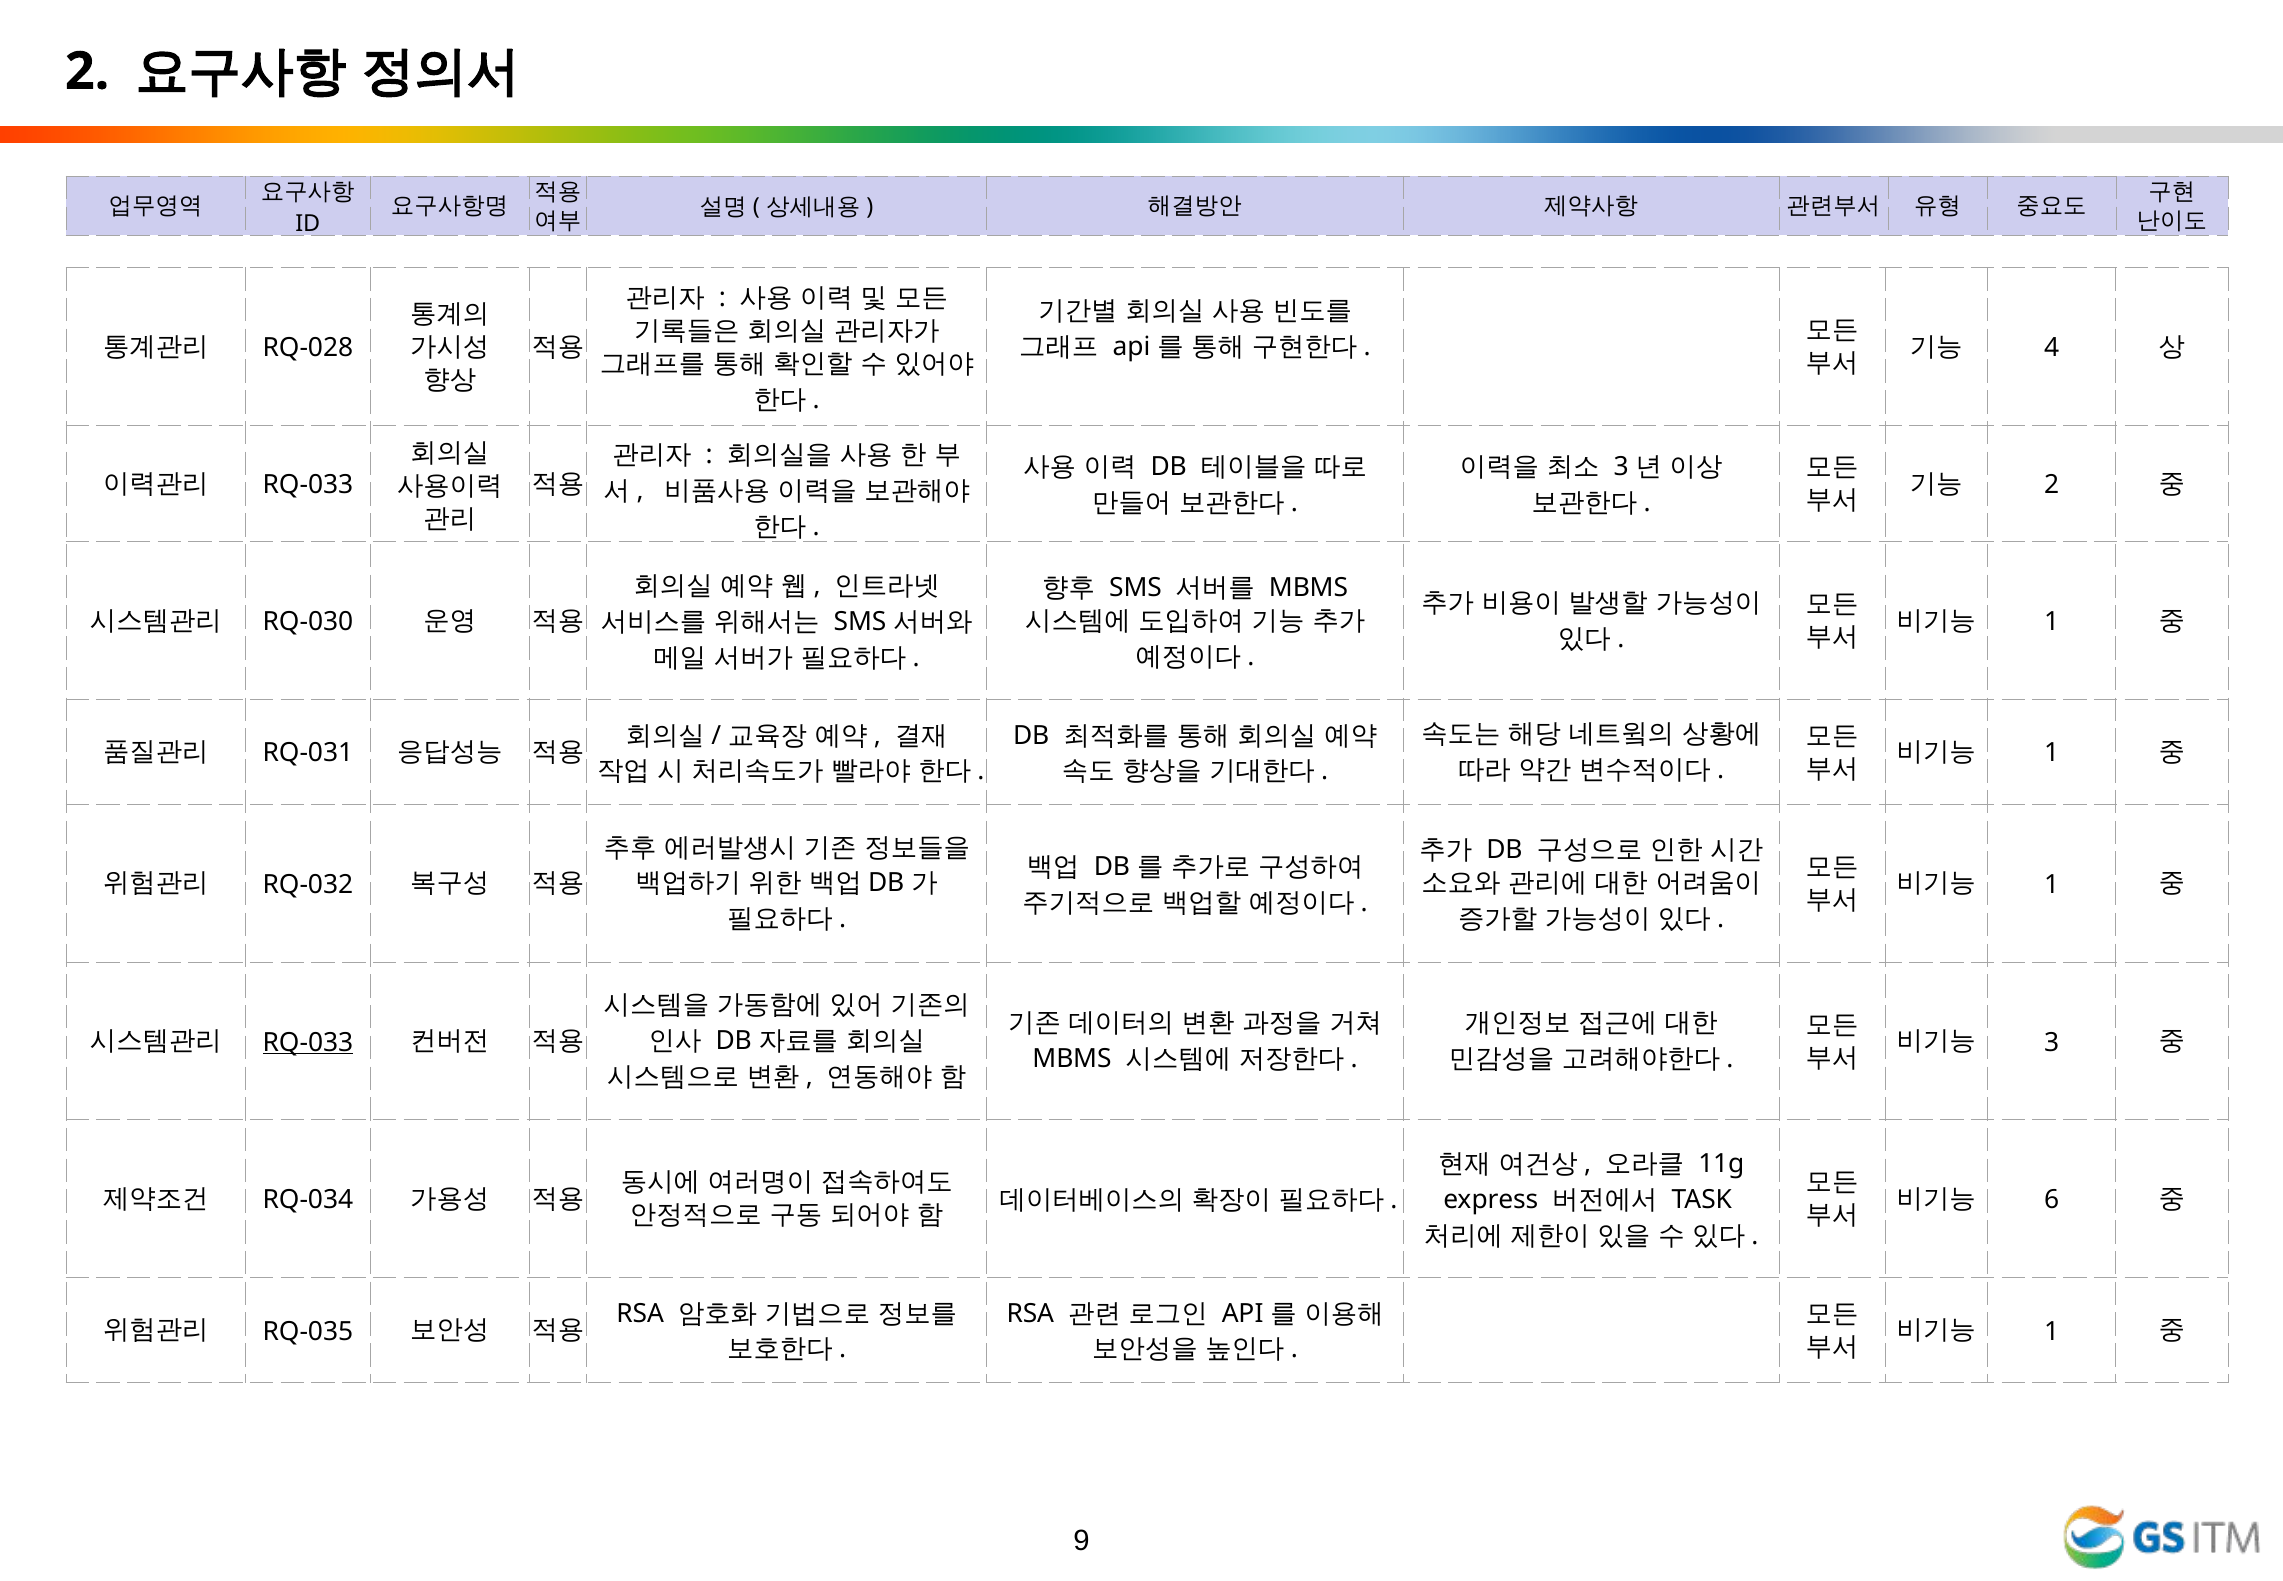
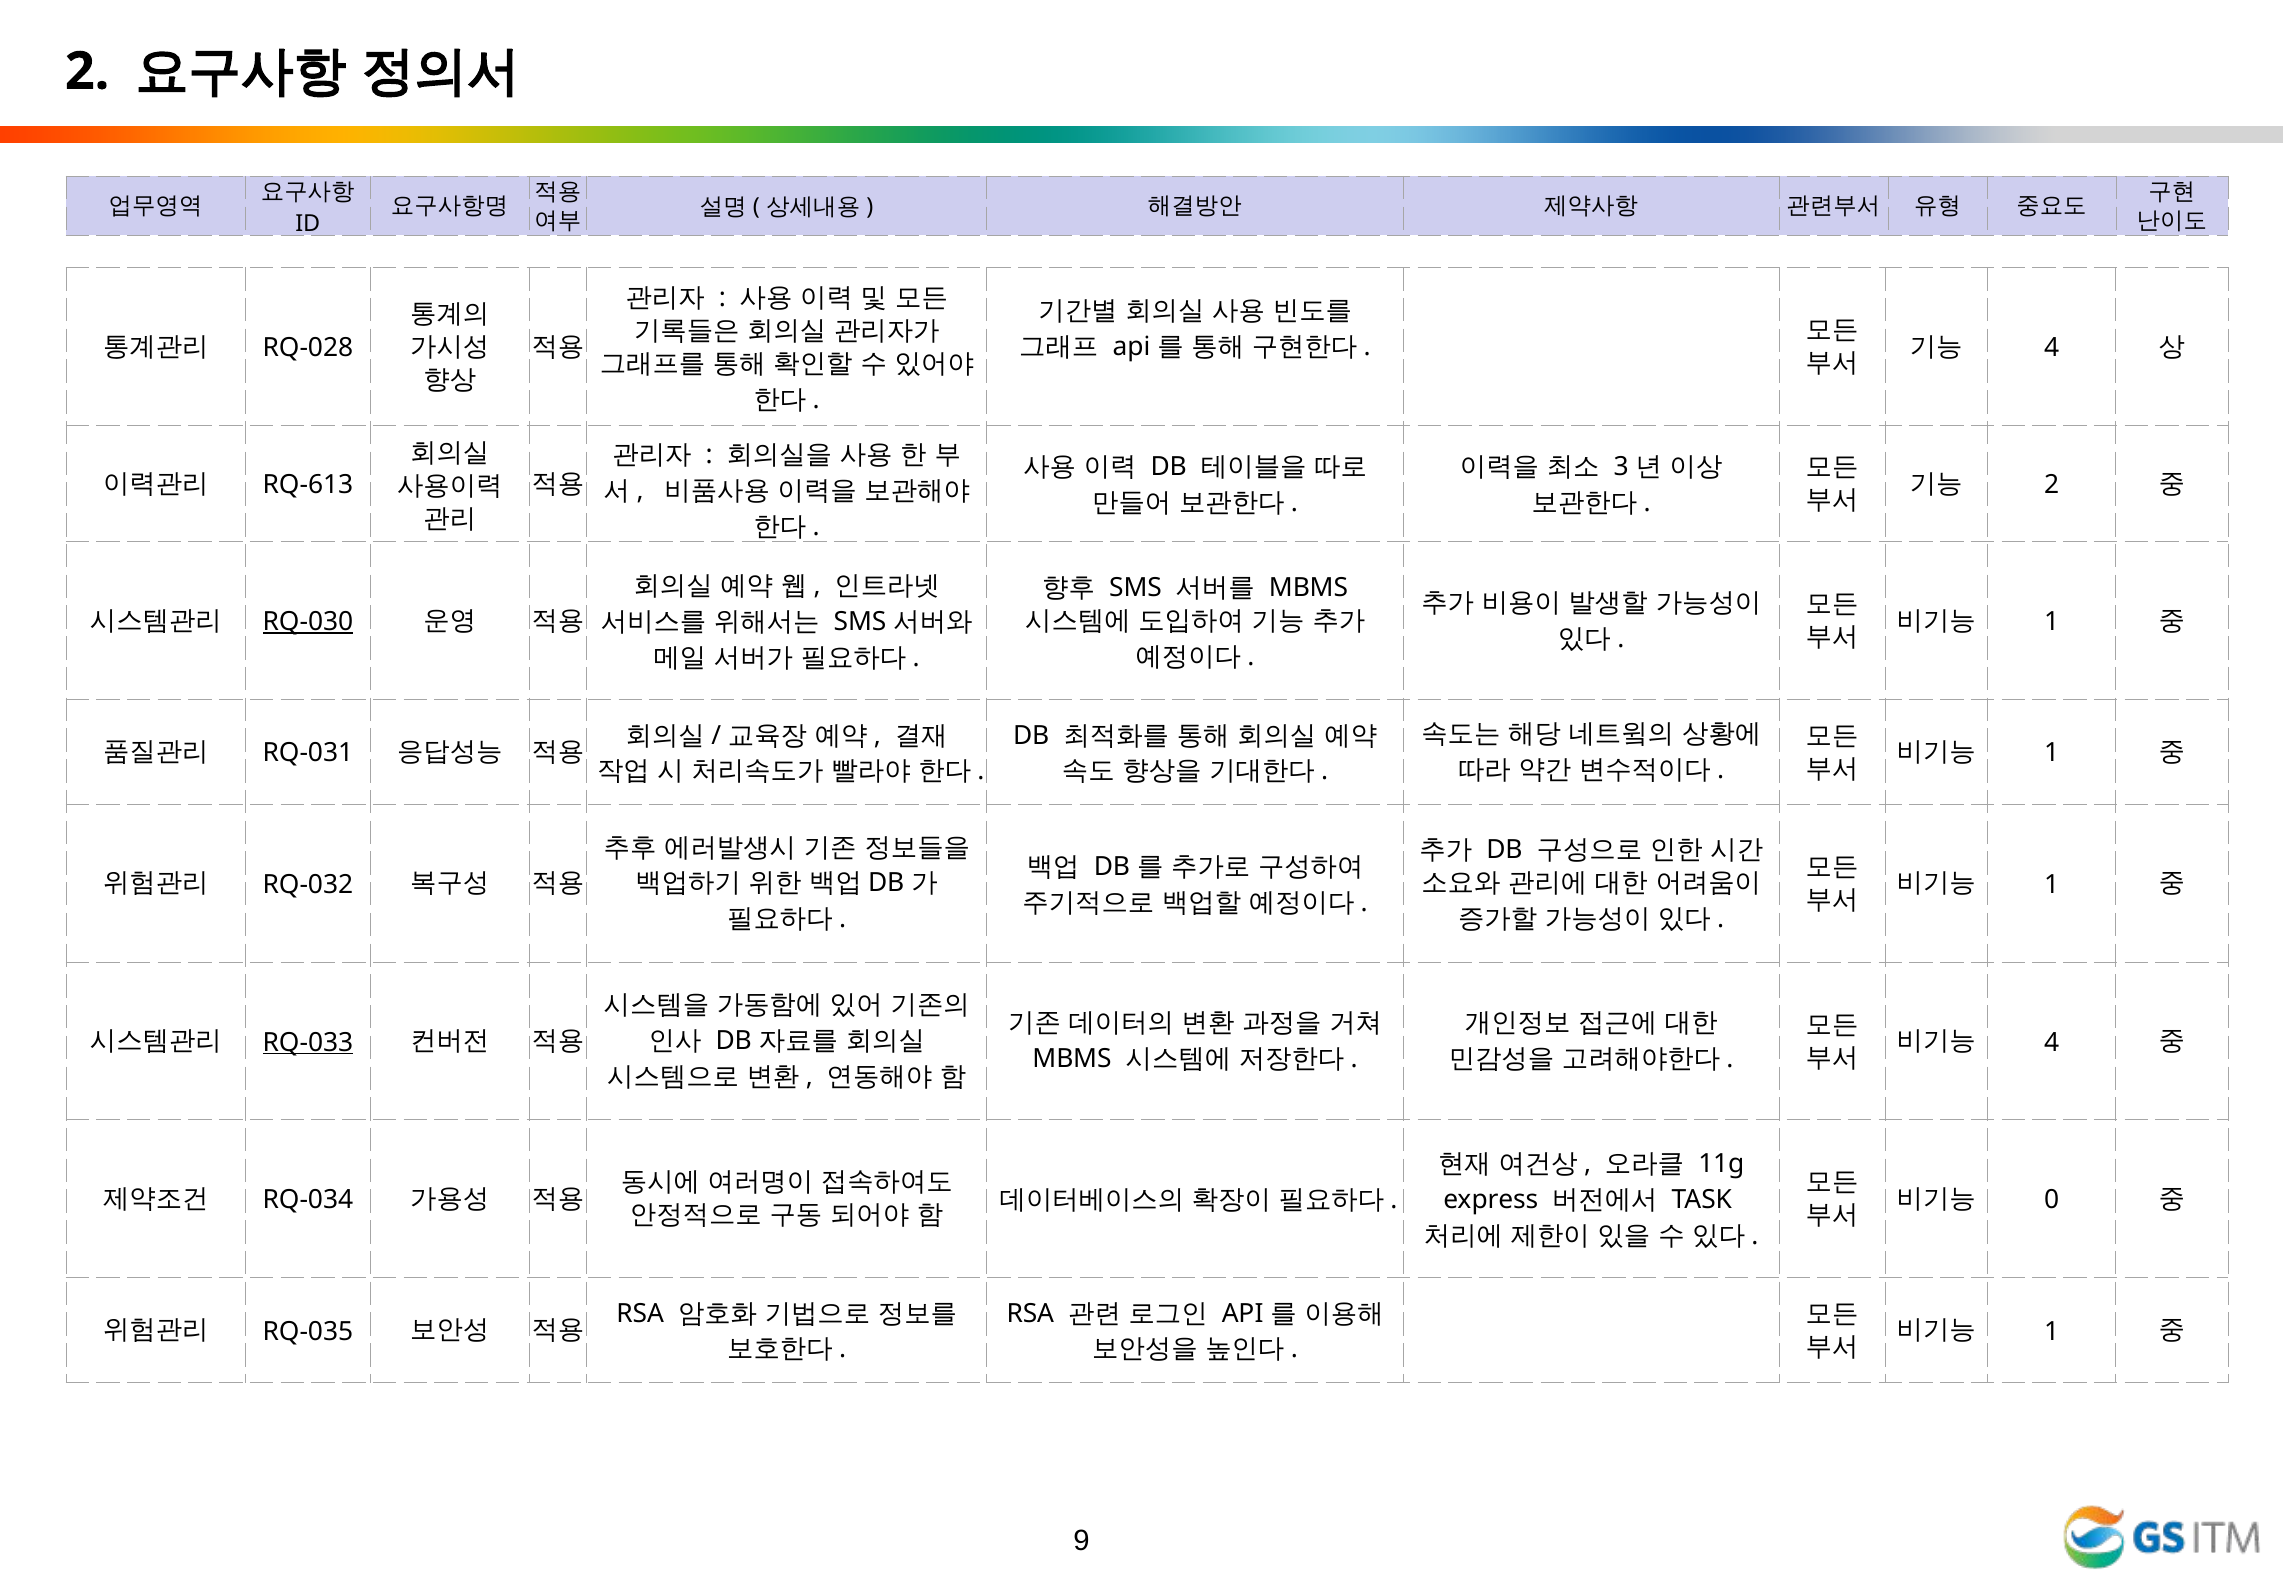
RQ-033 at (308, 485): RQ-033 -> RQ-613
RQ-030 underline: none -> present
3 at (2052, 1042): 3 -> 4
6: 6 -> 0
